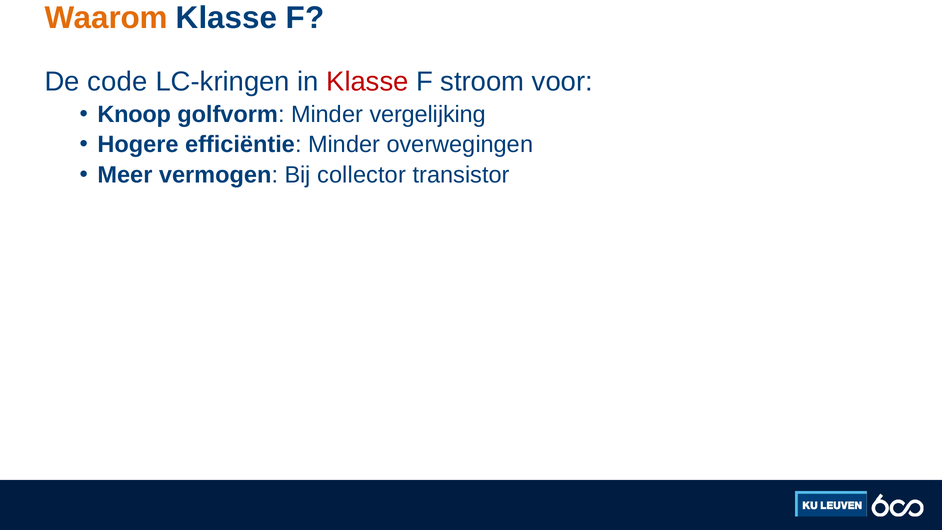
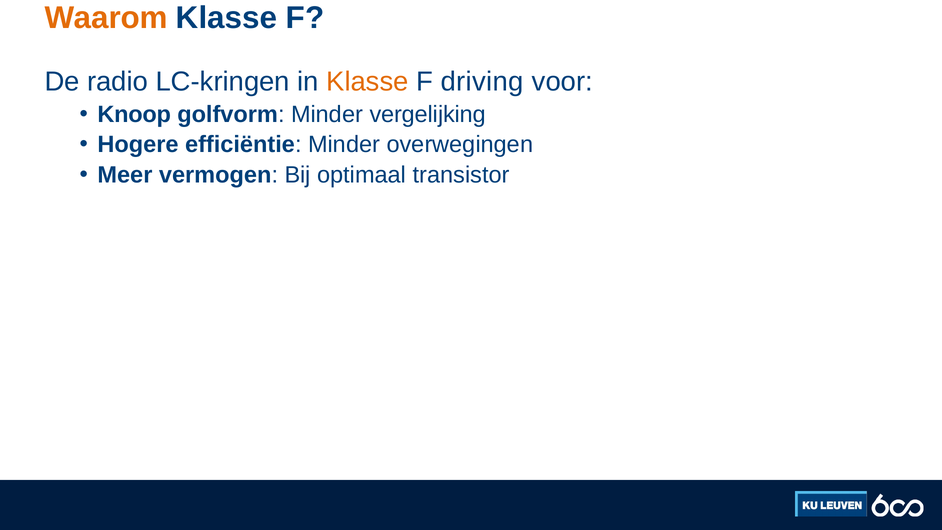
code: code -> radio
Klasse at (367, 82) colour: red -> orange
stroom: stroom -> driving
collector: collector -> optimaal
